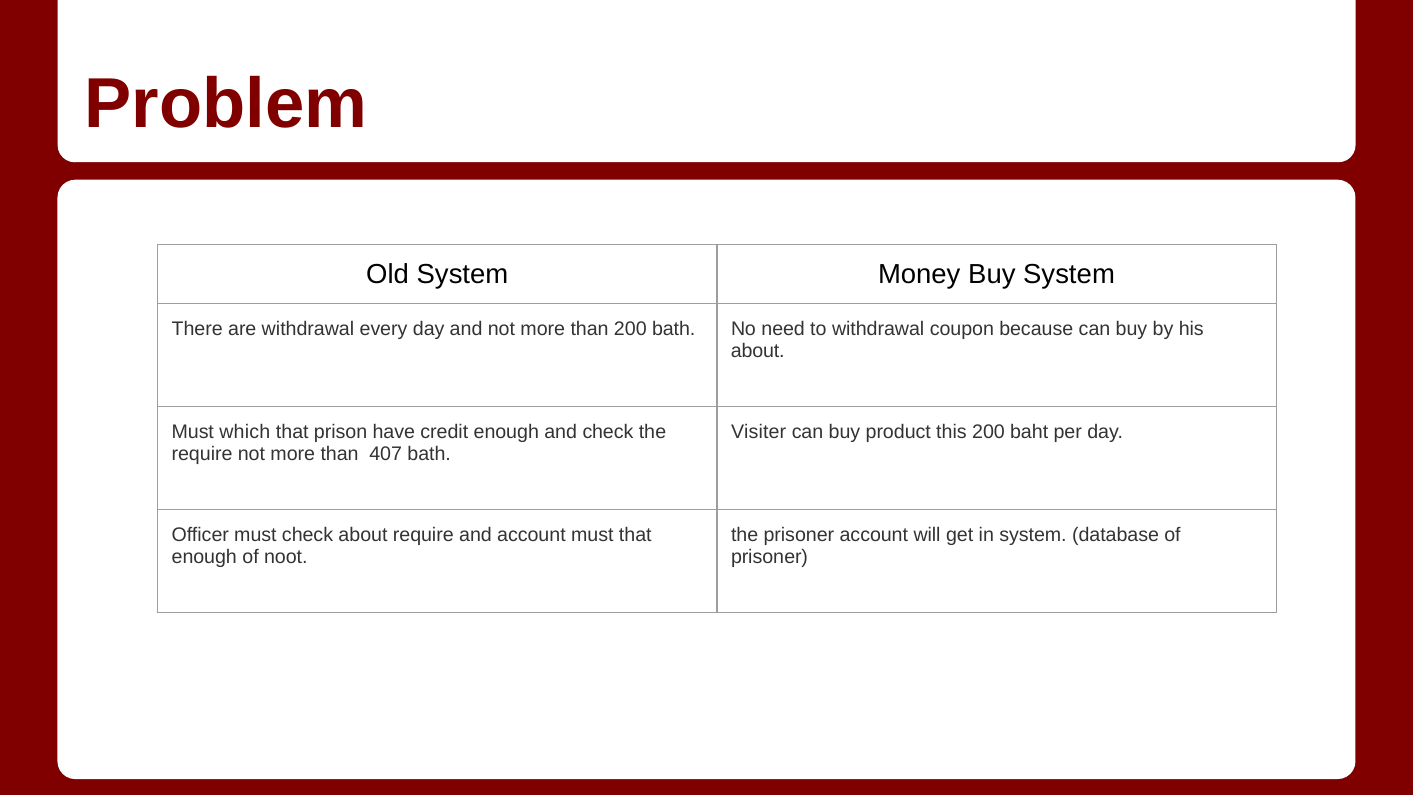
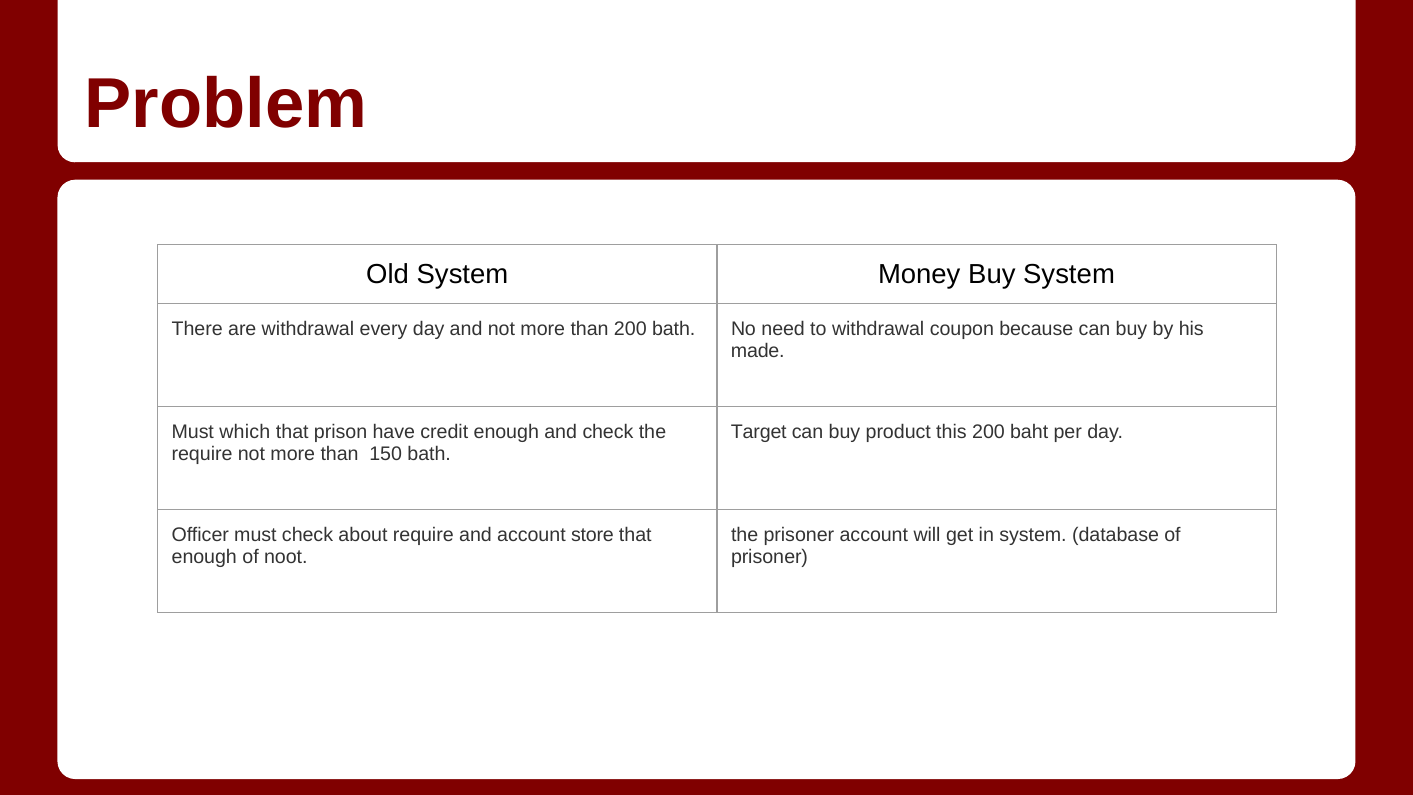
about at (758, 351): about -> made
Visiter: Visiter -> Target
407: 407 -> 150
account must: must -> store
